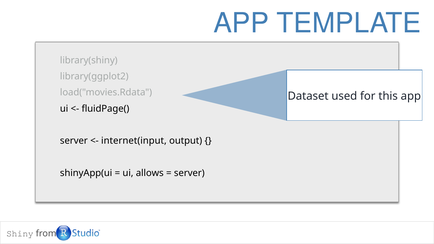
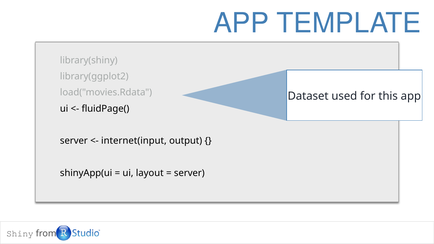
allows: allows -> layout
